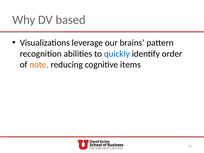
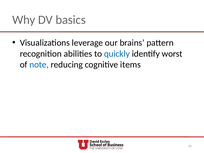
based: based -> basics
order: order -> worst
note colour: orange -> blue
